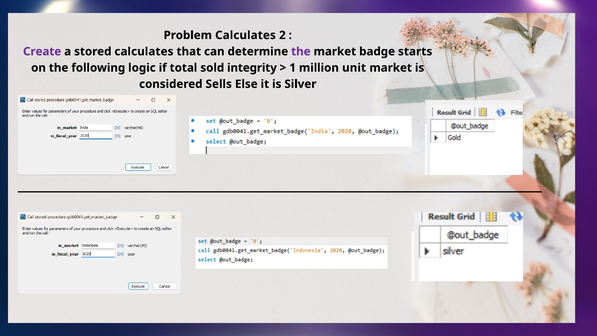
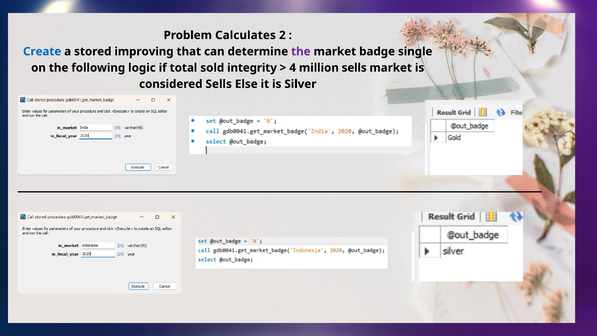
Create colour: purple -> blue
stored calculates: calculates -> improving
starts: starts -> single
1: 1 -> 4
million unit: unit -> sells
